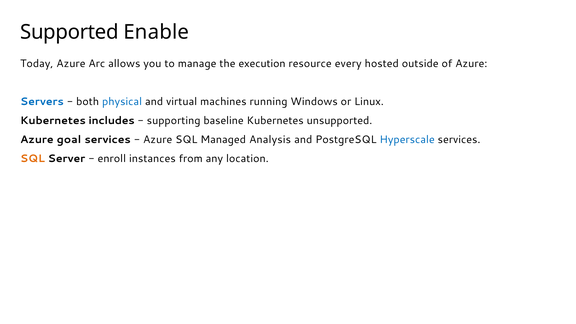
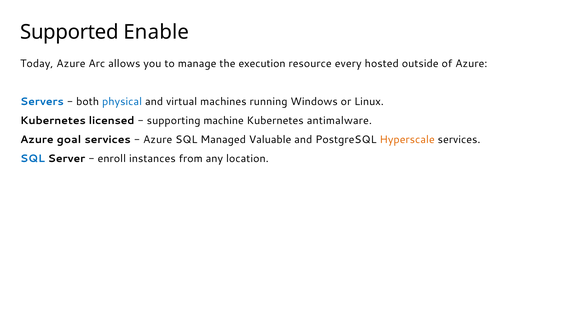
includes: includes -> licensed
baseline: baseline -> machine
unsupported: unsupported -> antimalware
Analysis: Analysis -> Valuable
Hyperscale colour: blue -> orange
SQL at (33, 159) colour: orange -> blue
